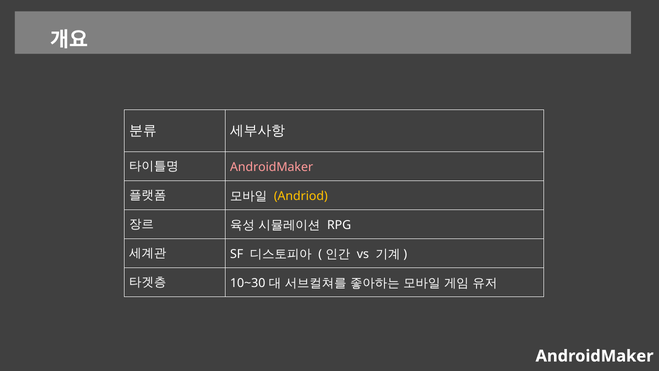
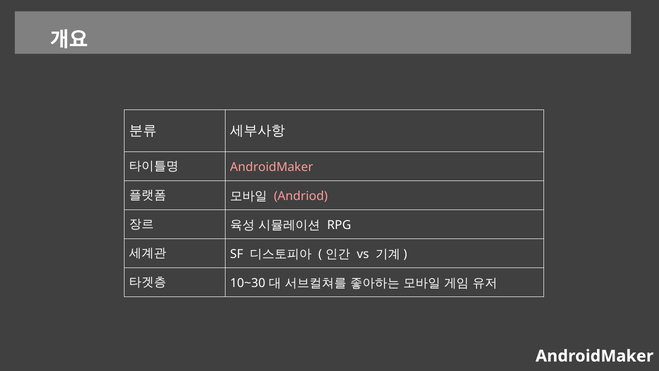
Andriod colour: yellow -> pink
